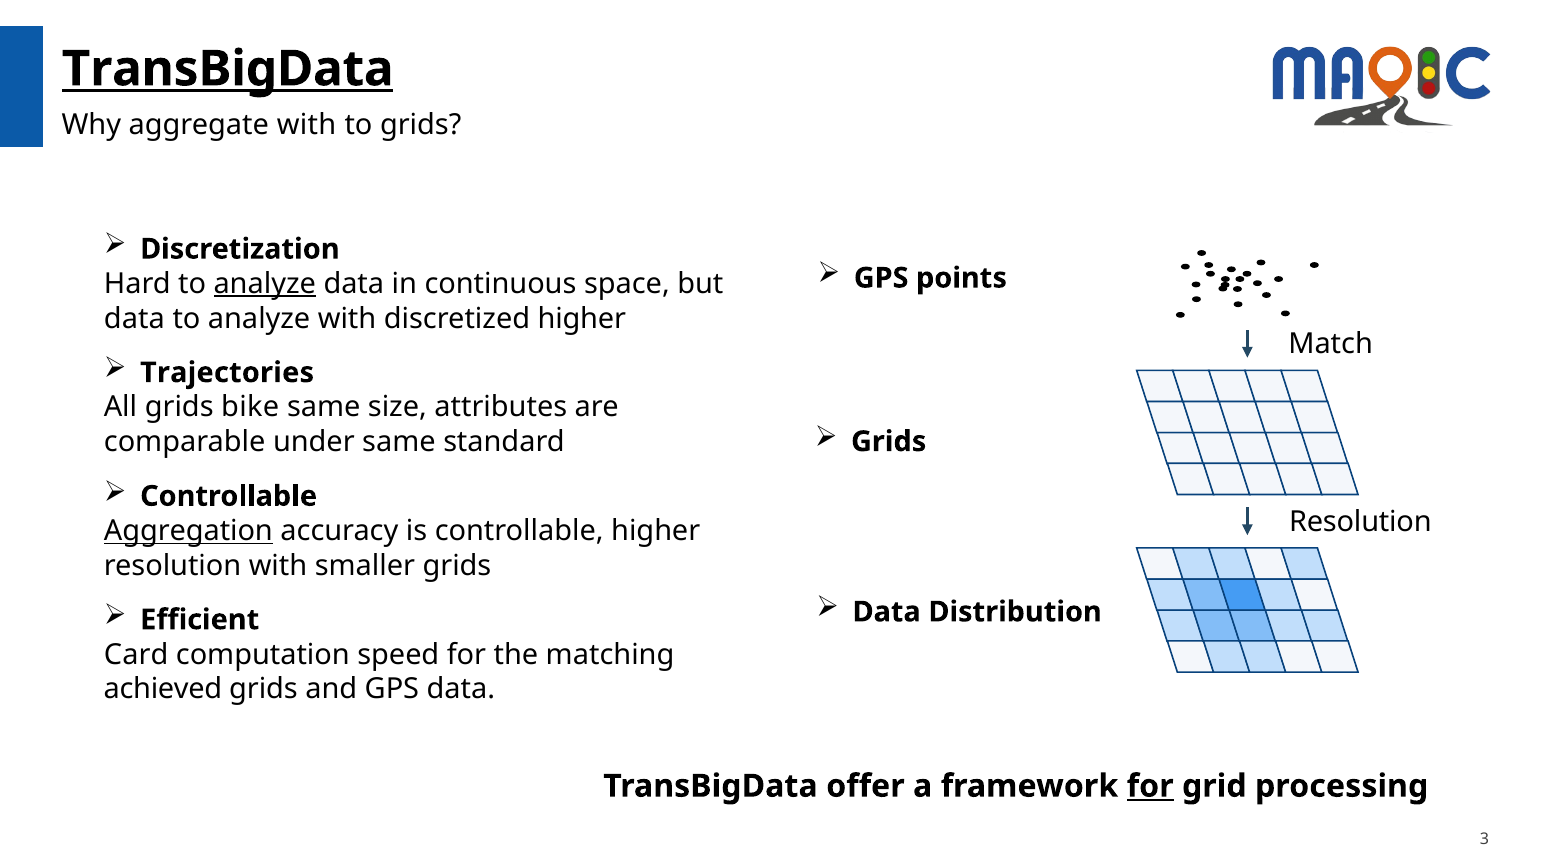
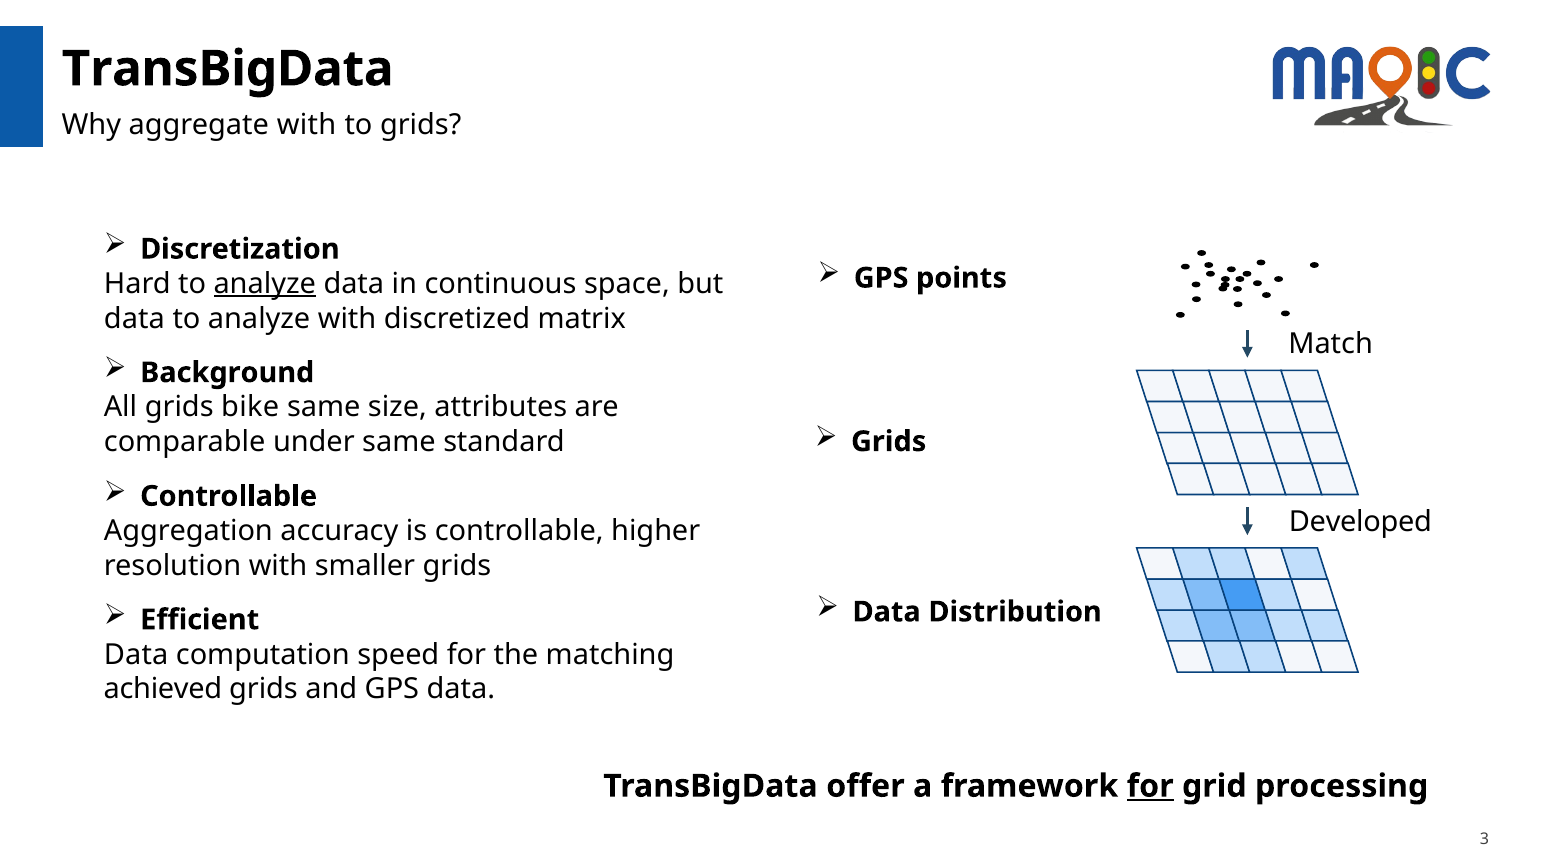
TransBigData at (228, 69) underline: present -> none
discretized higher: higher -> matrix
Trajectories: Trajectories -> Background
Resolution at (1360, 522): Resolution -> Developed
Aggregation underline: present -> none
Card at (136, 654): Card -> Data
